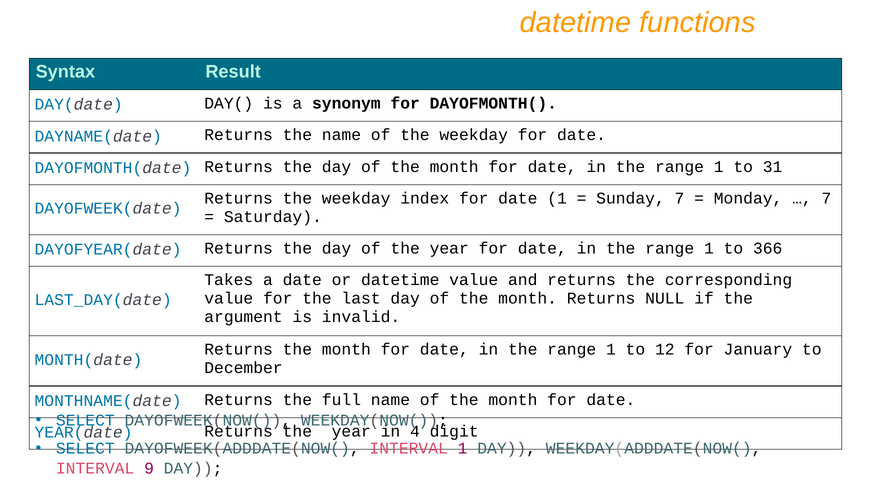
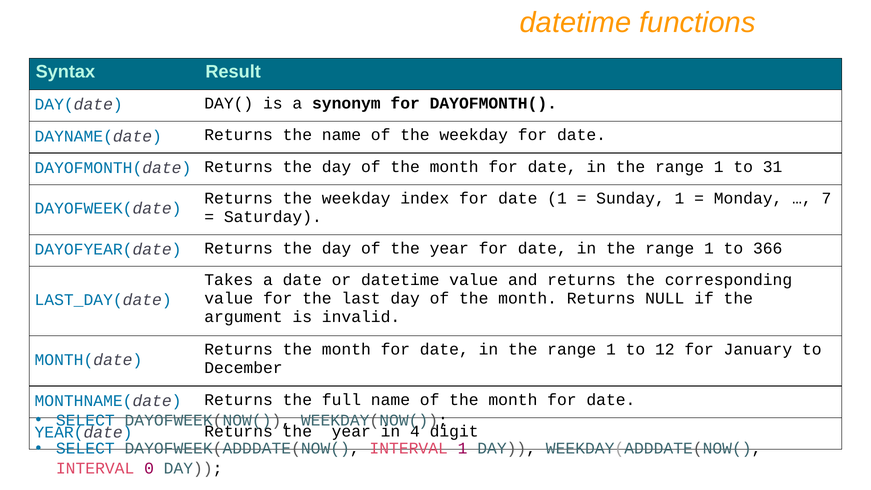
Sunday 7: 7 -> 1
9: 9 -> 0
